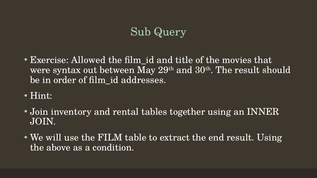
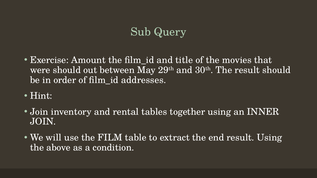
Allowed: Allowed -> Amount
were syntax: syntax -> should
